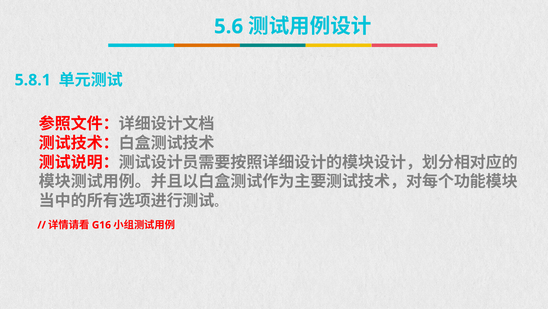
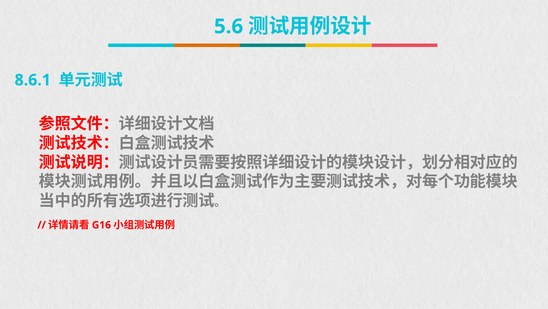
5.8.1: 5.8.1 -> 8.6.1
